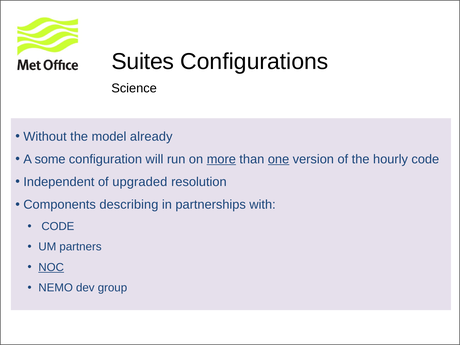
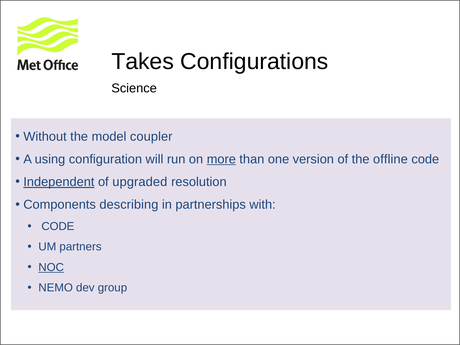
Suites: Suites -> Takes
already: already -> coupler
some: some -> using
one underline: present -> none
hourly: hourly -> offline
Independent underline: none -> present
